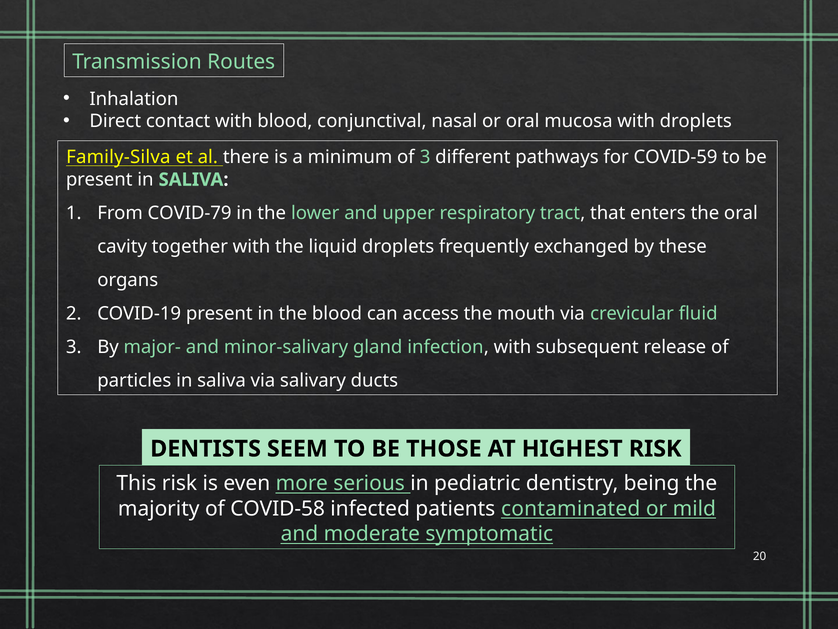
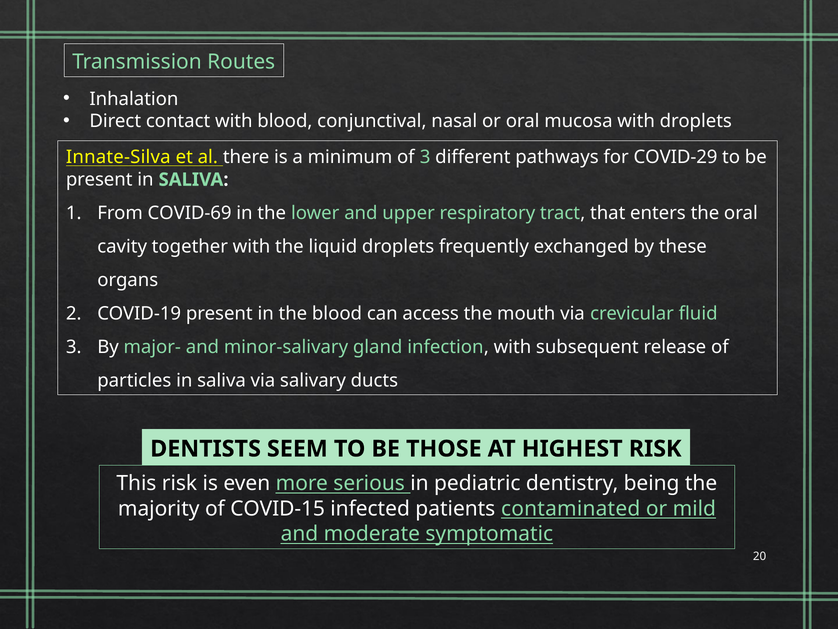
Family-Silva: Family-Silva -> Innate-Silva
COVID-59: COVID-59 -> COVID-29
COVID-79: COVID-79 -> COVID-69
COVID-58: COVID-58 -> COVID-15
